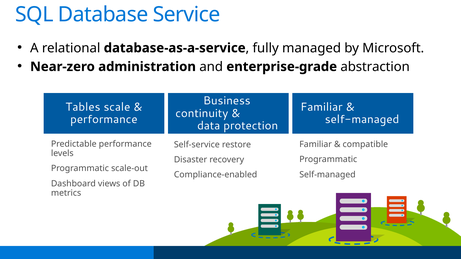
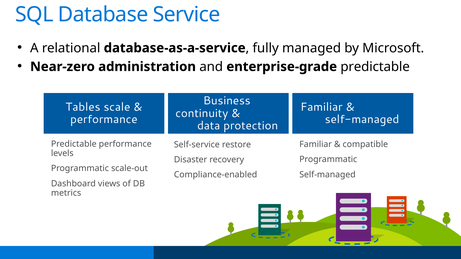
enterprise-grade abstraction: abstraction -> predictable
